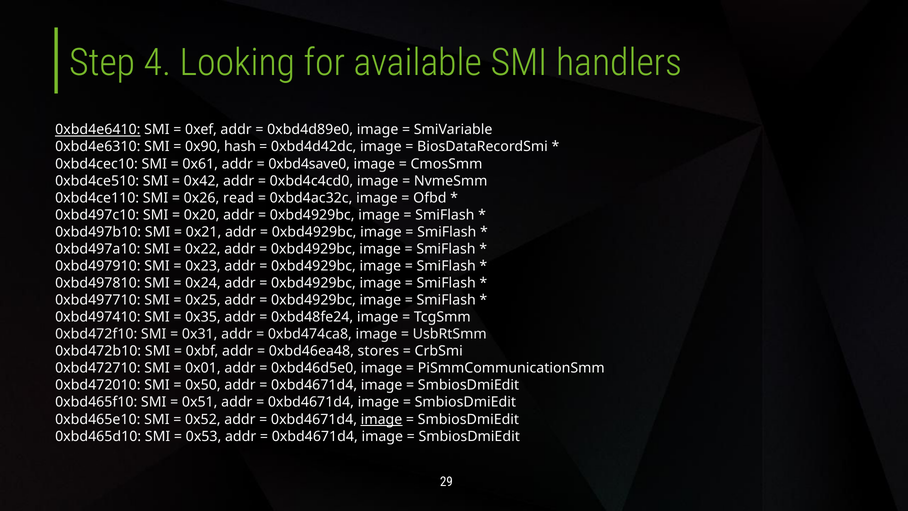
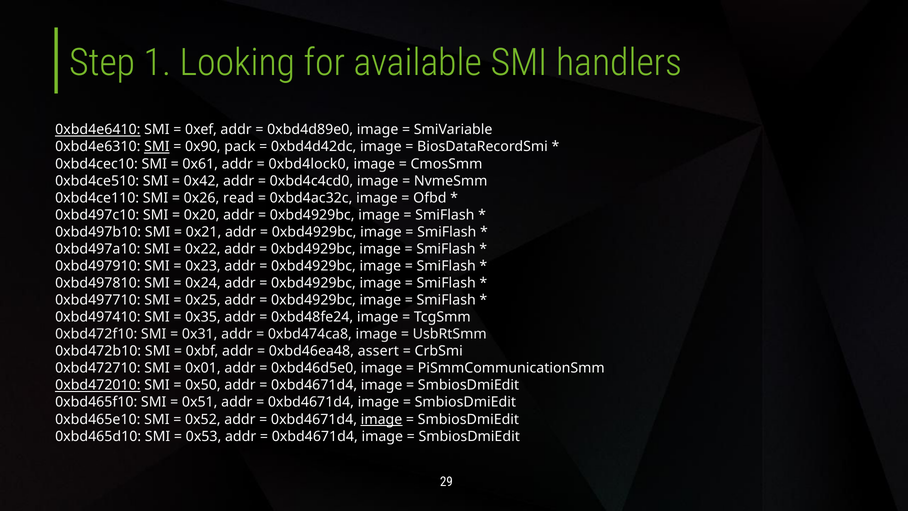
4: 4 -> 1
SMI at (157, 147) underline: none -> present
hash: hash -> pack
0xbd4save0: 0xbd4save0 -> 0xbd4lock0
stores: stores -> assert
0xbd472010 underline: none -> present
